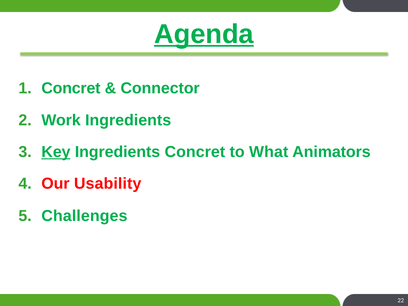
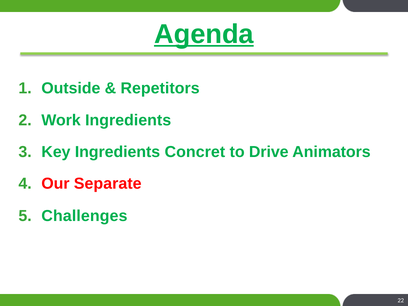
Concret at (71, 88): Concret -> Outside
Connector: Connector -> Repetitors
Key underline: present -> none
What: What -> Drive
Usability: Usability -> Separate
